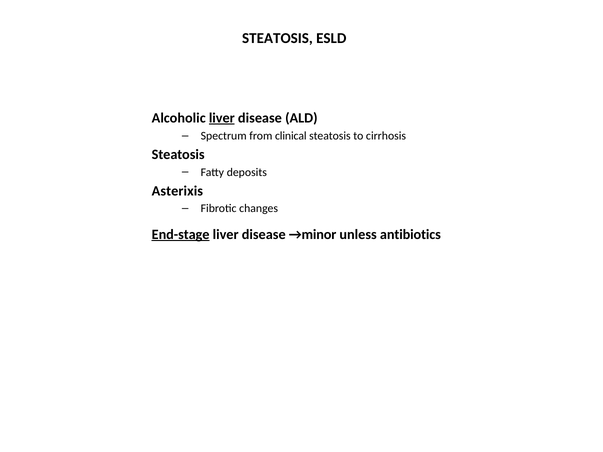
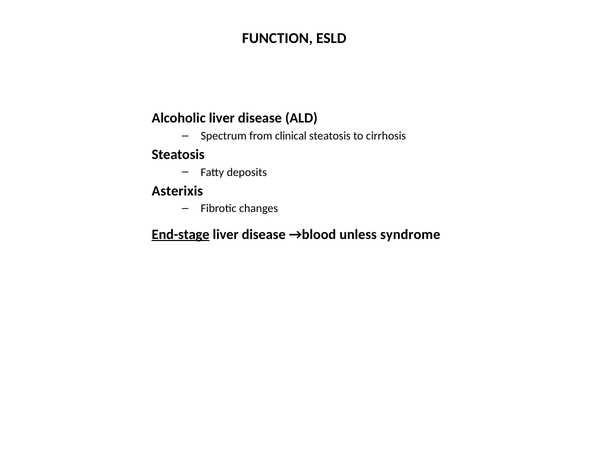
STEATOSIS at (277, 38): STEATOSIS -> FUNCTION
liver at (222, 118) underline: present -> none
→minor: →minor -> →blood
antibiotics: antibiotics -> syndrome
